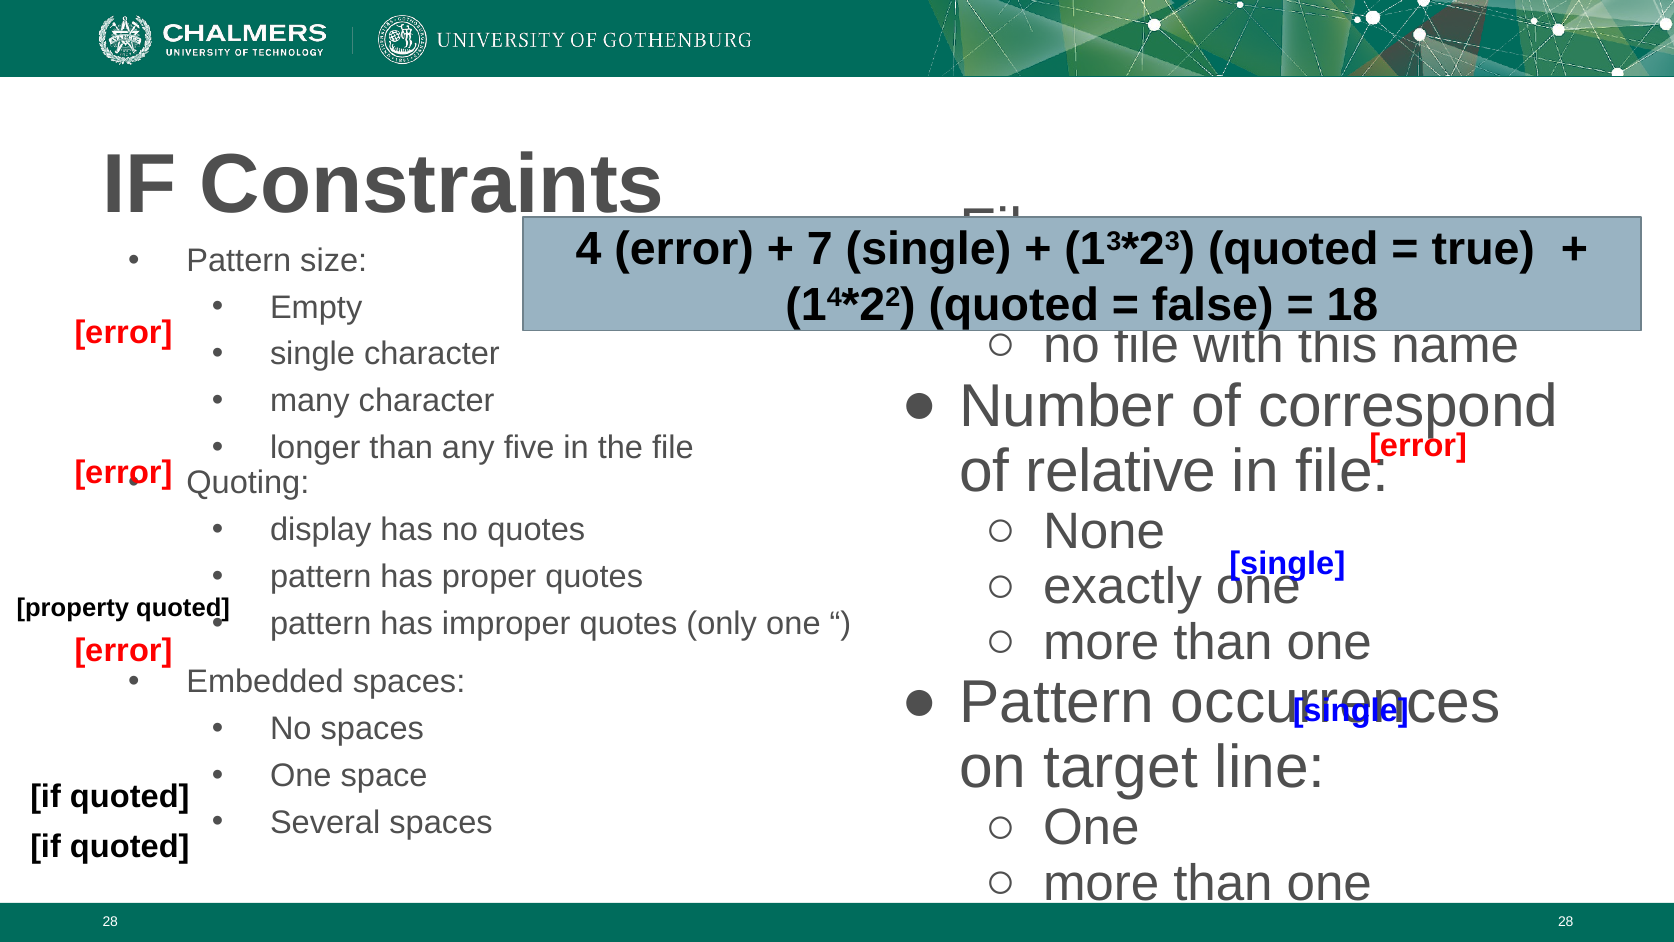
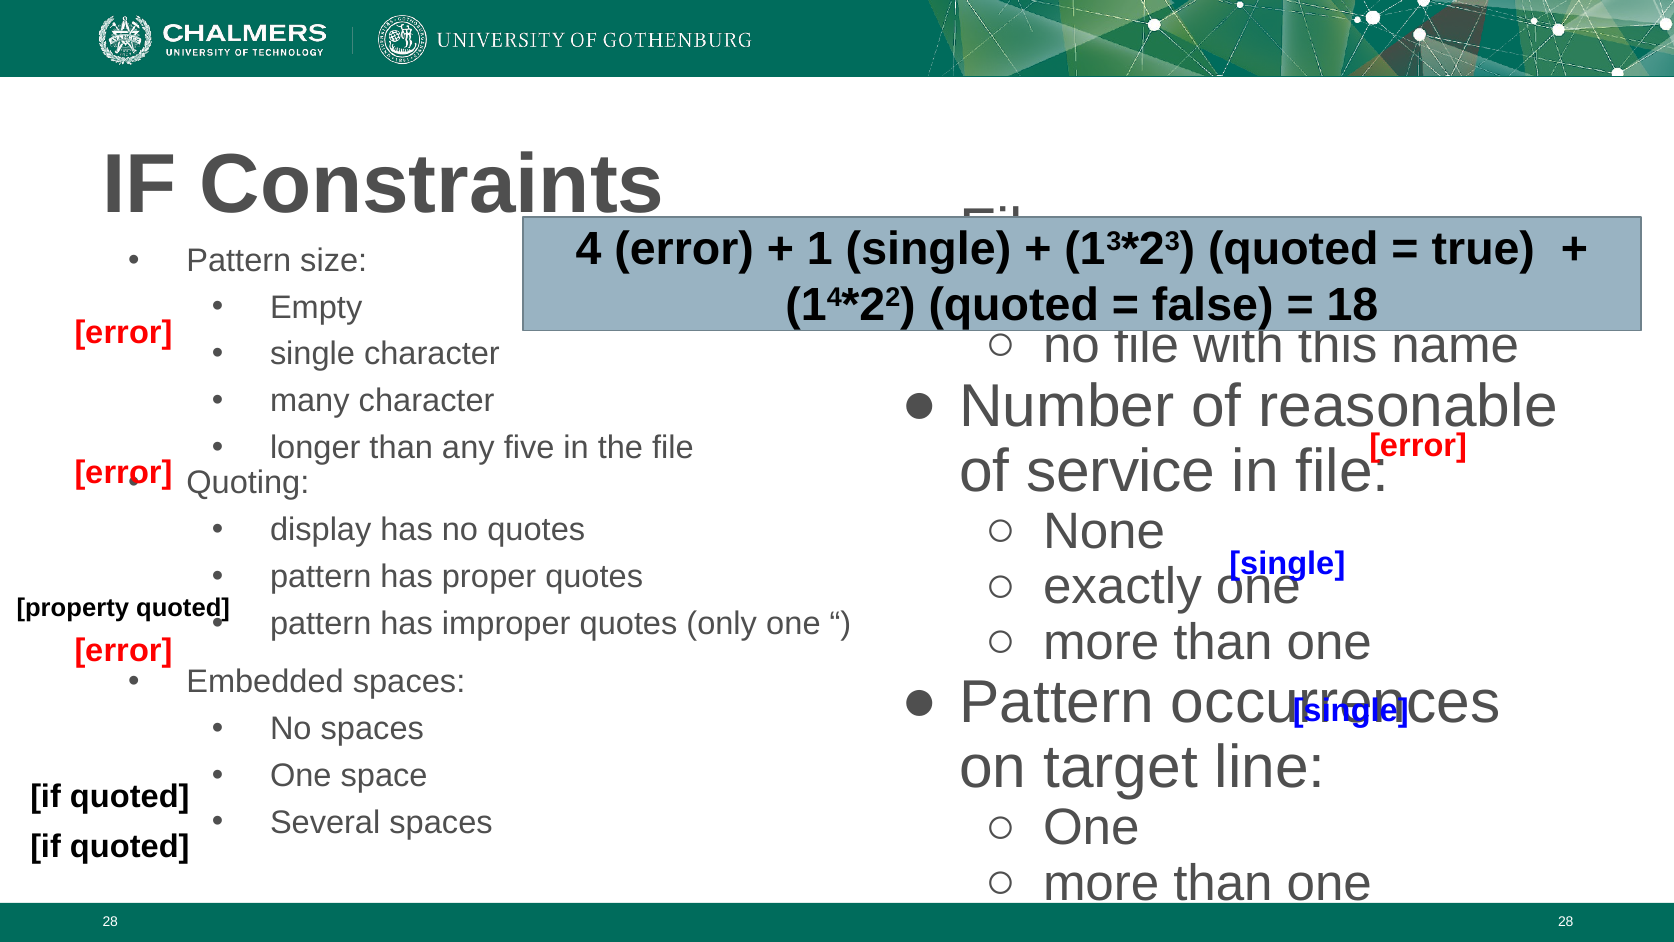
7: 7 -> 1
correspond: correspond -> reasonable
relative: relative -> service
